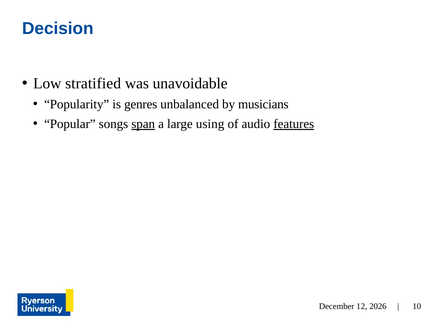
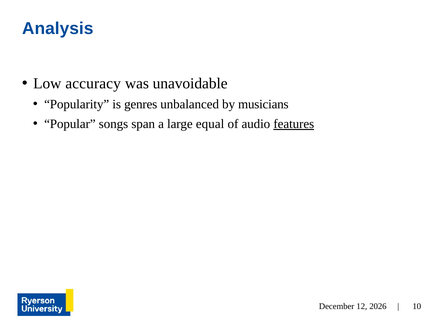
Decision: Decision -> Analysis
stratified: stratified -> accuracy
span underline: present -> none
using: using -> equal
